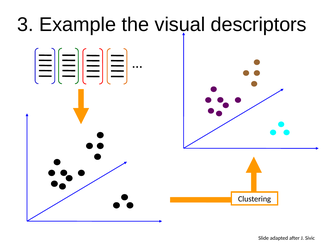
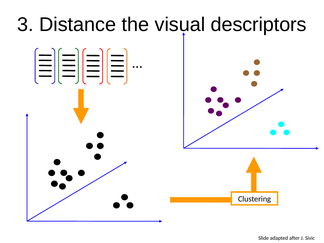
Example: Example -> Distance
